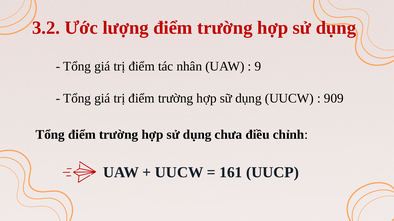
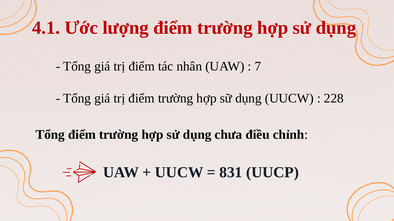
3.2: 3.2 -> 4.1
9: 9 -> 7
909: 909 -> 228
161: 161 -> 831
